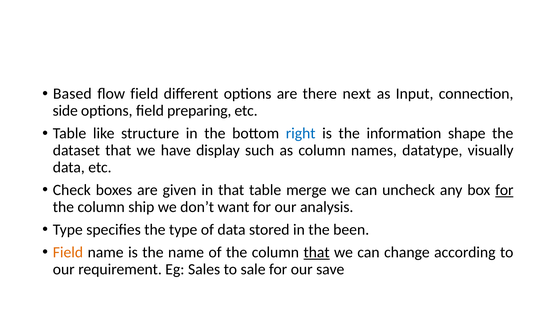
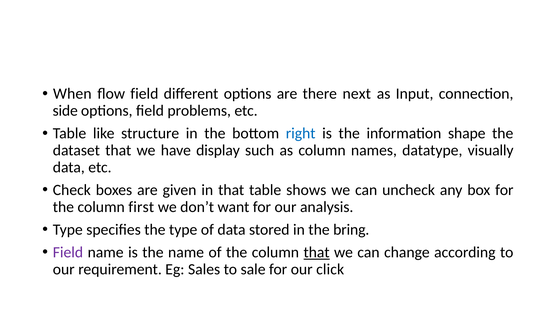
Based: Based -> When
preparing: preparing -> problems
merge: merge -> shows
for at (504, 190) underline: present -> none
ship: ship -> first
been: been -> bring
Field at (68, 252) colour: orange -> purple
save: save -> click
